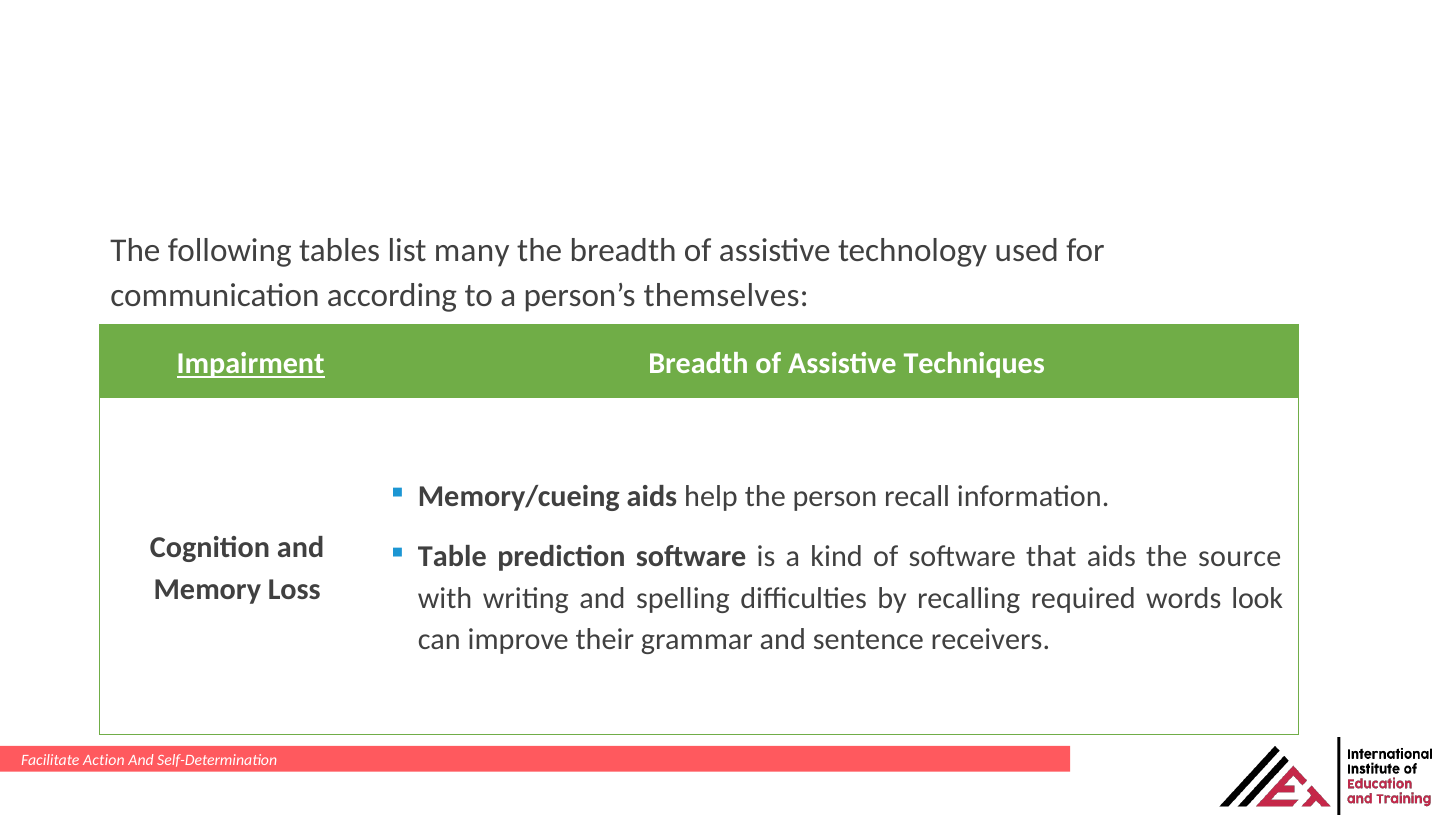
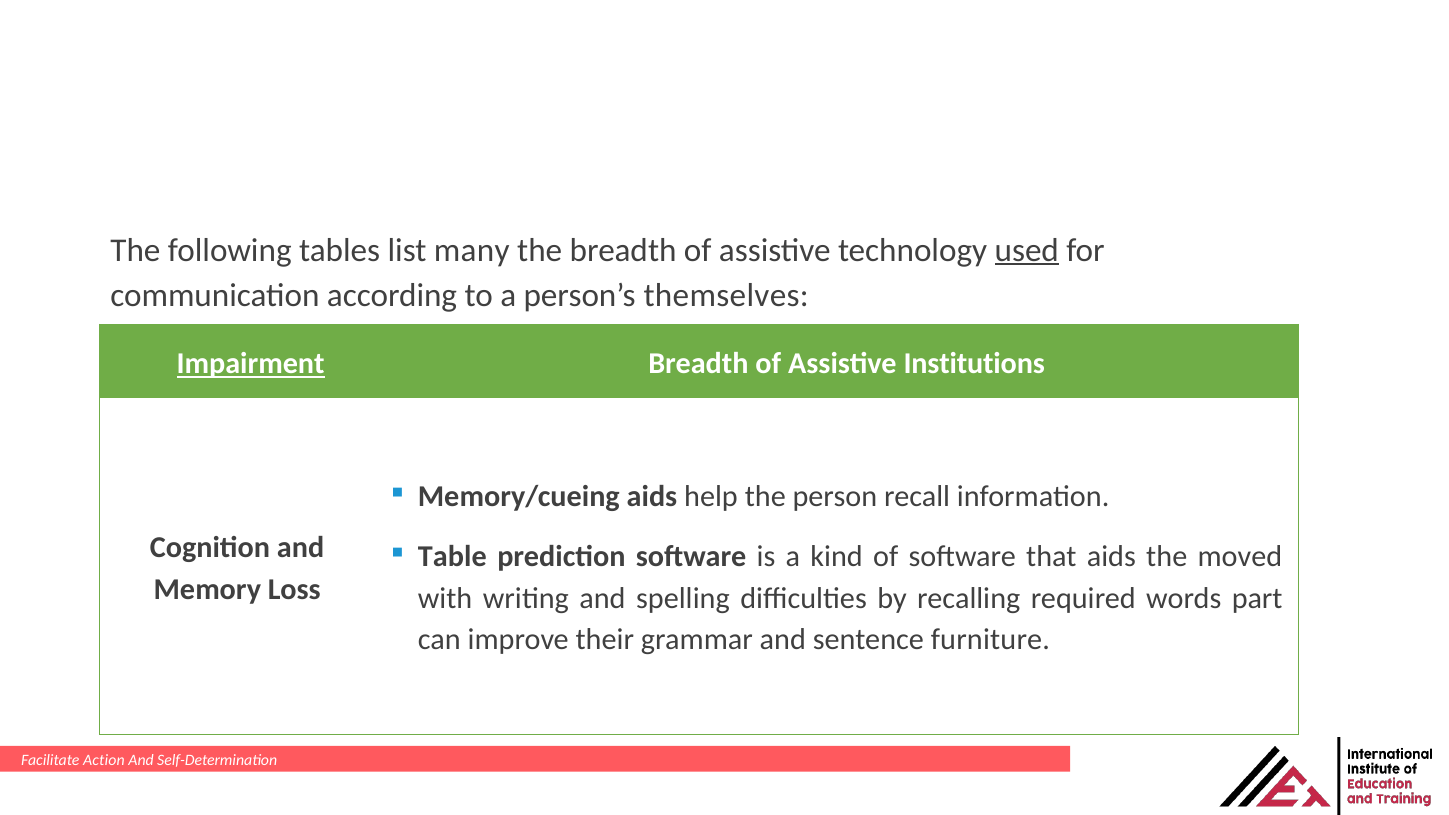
used underline: none -> present
Techniques: Techniques -> Institutions
source: source -> moved
look: look -> part
receivers: receivers -> furniture
